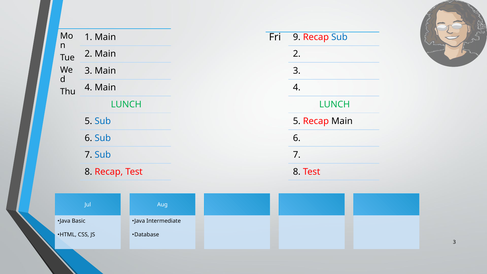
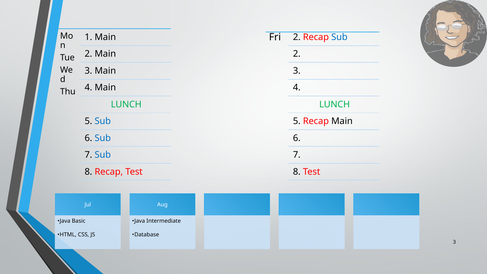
Fri 9: 9 -> 2
